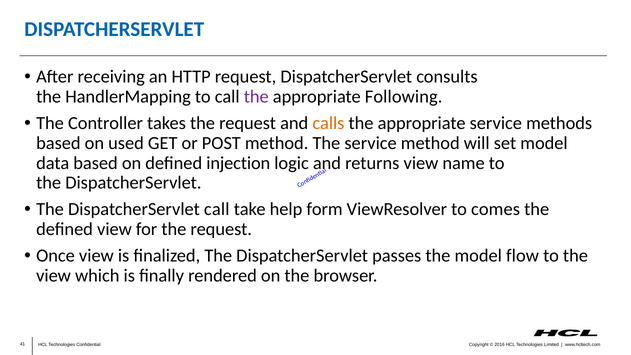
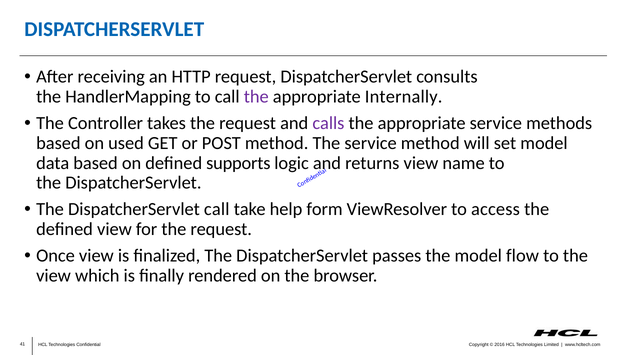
Following: Following -> Internally
calls colour: orange -> purple
injection: injection -> supports
comes: comes -> access
